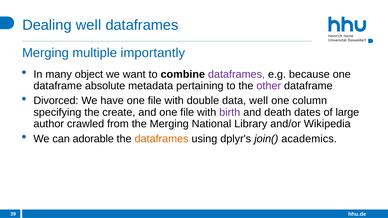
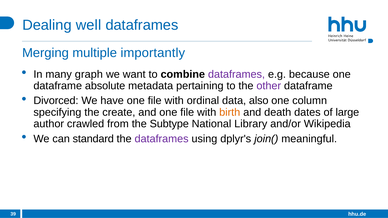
object: object -> graph
double: double -> ordinal
data well: well -> also
birth colour: purple -> orange
the Merging: Merging -> Subtype
adorable: adorable -> standard
dataframes at (162, 139) colour: orange -> purple
academics: academics -> meaningful
